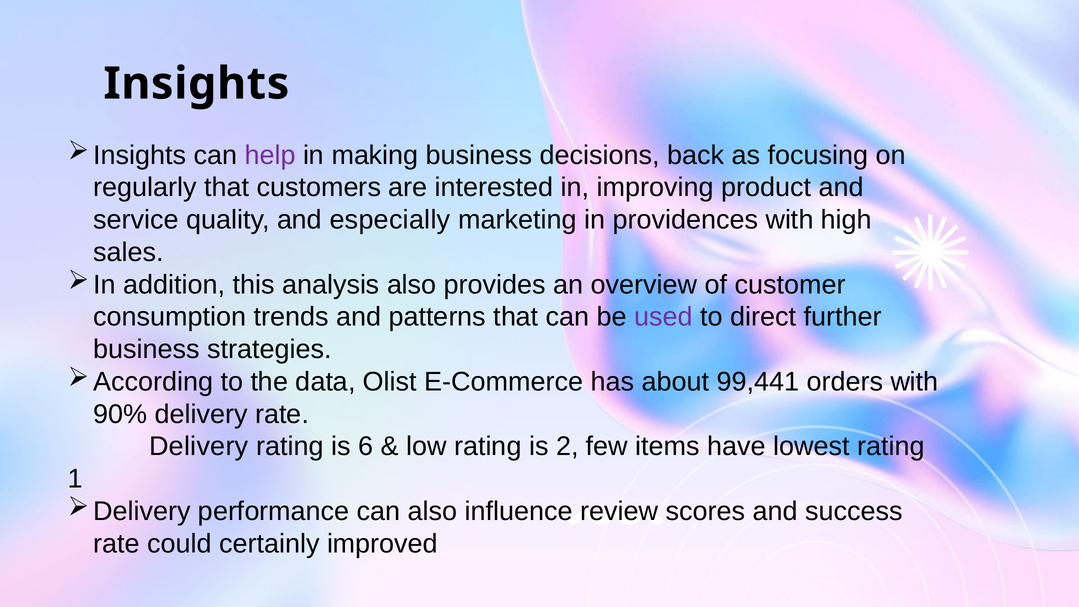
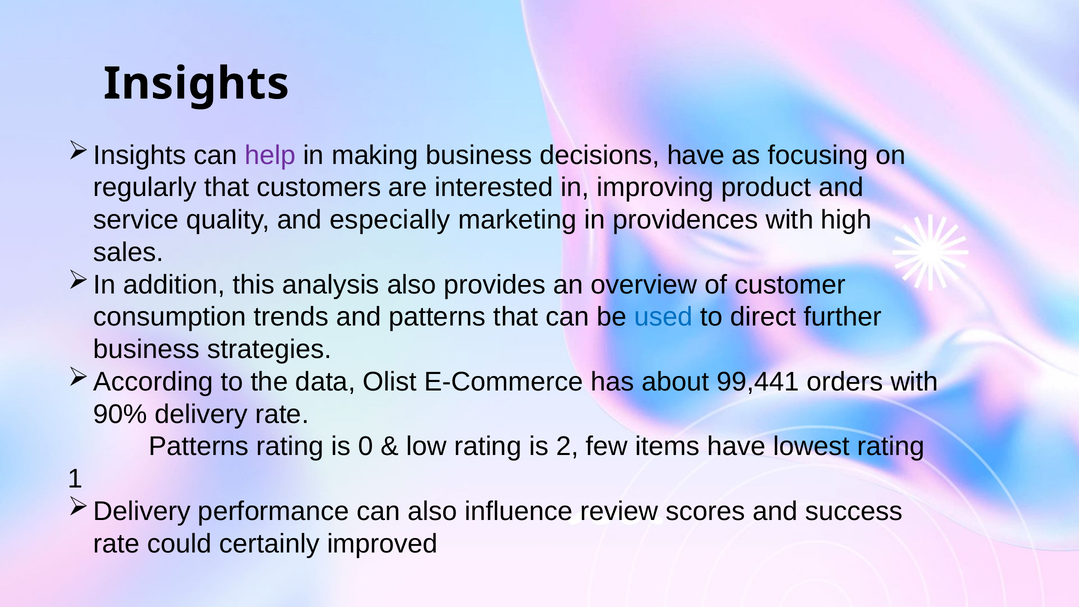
decisions back: back -> have
used colour: purple -> blue
Delivery at (199, 446): Delivery -> Patterns
6: 6 -> 0
